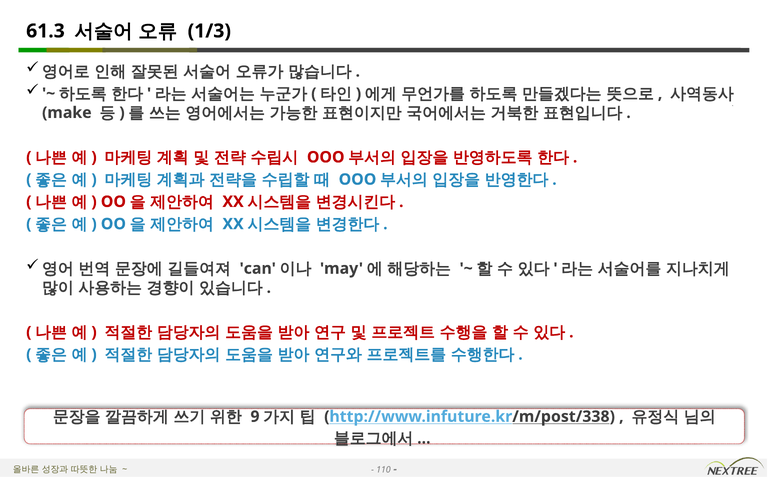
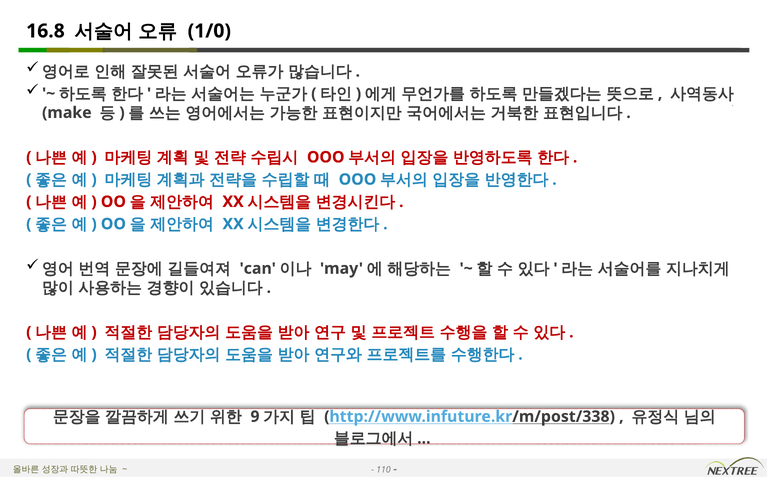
61.3: 61.3 -> 16.8
1/3: 1/3 -> 1/0
